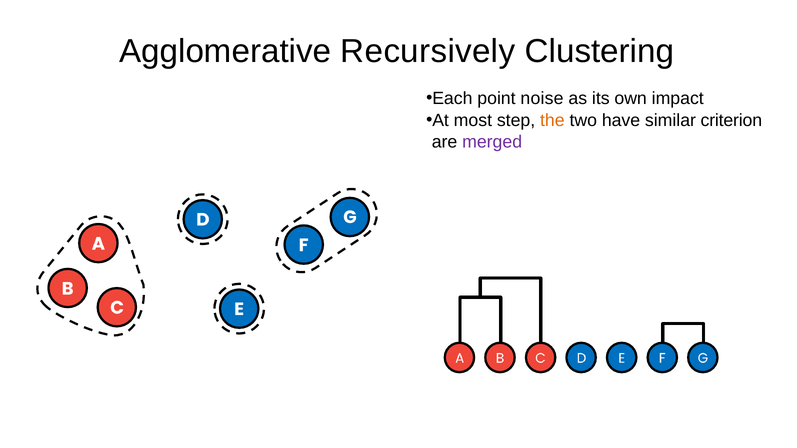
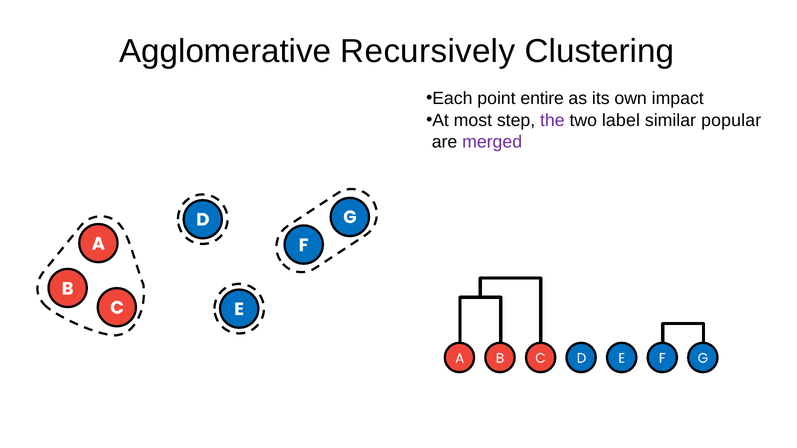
noise: noise -> entire
the colour: orange -> purple
have: have -> label
criterion: criterion -> popular
